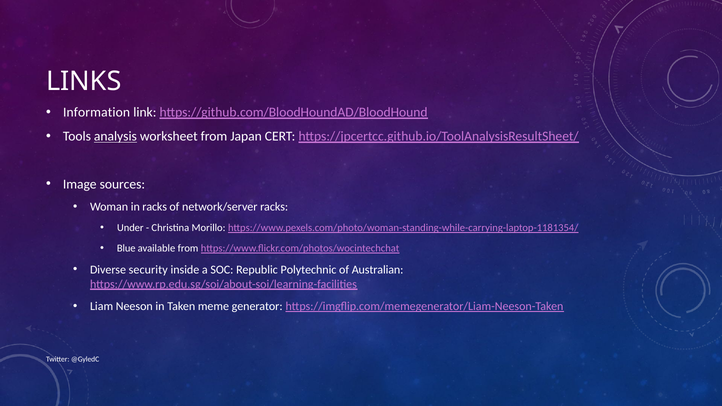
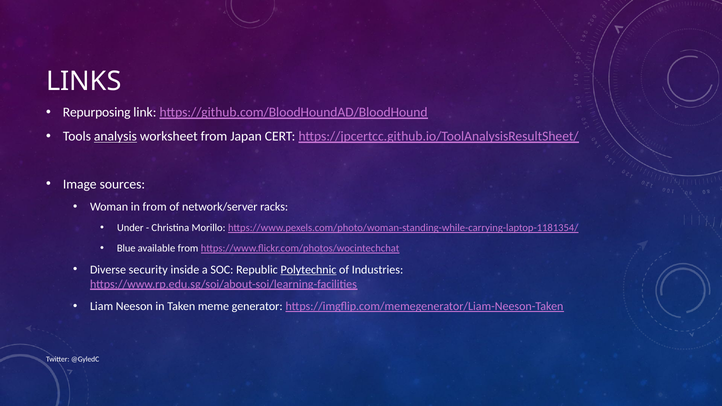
Information: Information -> Repurposing
in racks: racks -> from
Polytechnic underline: none -> present
Australian: Australian -> Industries
